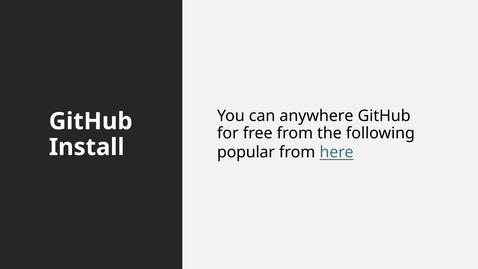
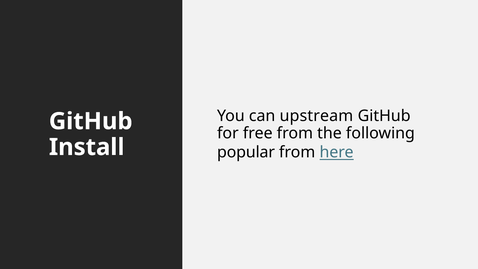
anywhere: anywhere -> upstream
